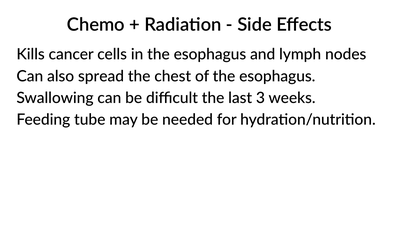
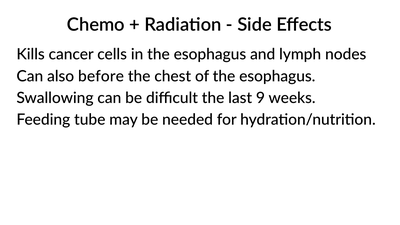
spread: spread -> before
3: 3 -> 9
